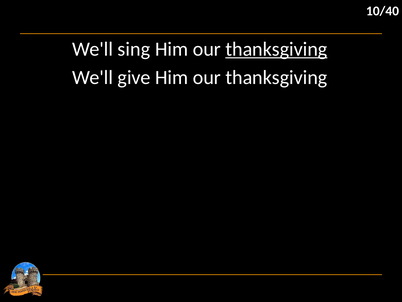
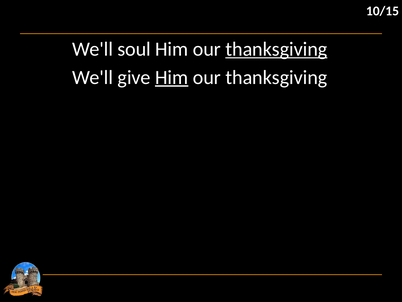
10/40: 10/40 -> 10/15
sing: sing -> soul
Him at (172, 77) underline: none -> present
